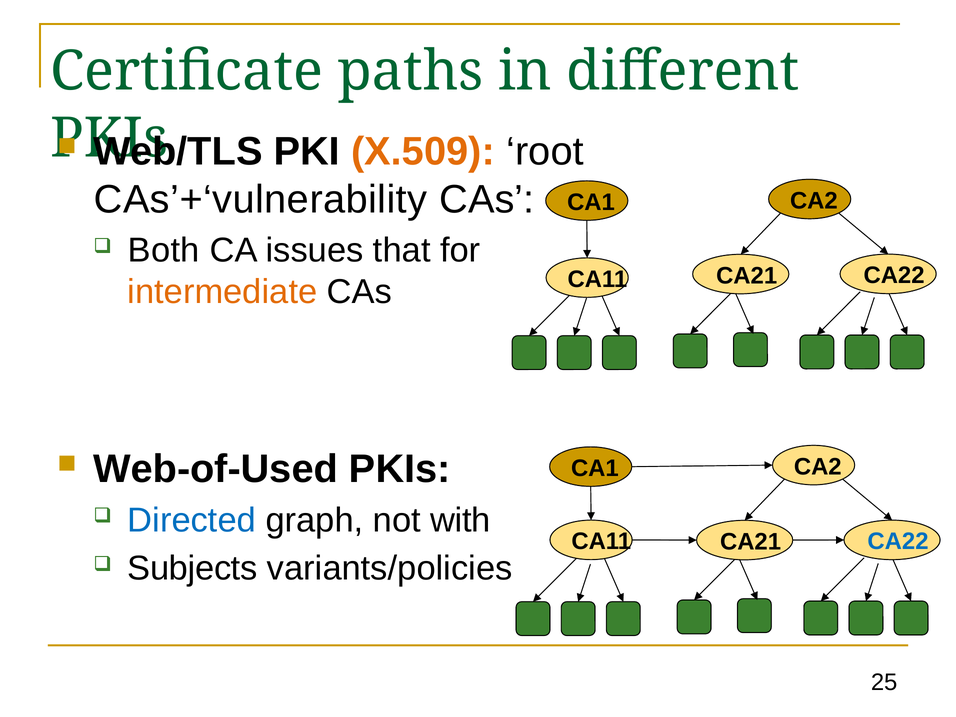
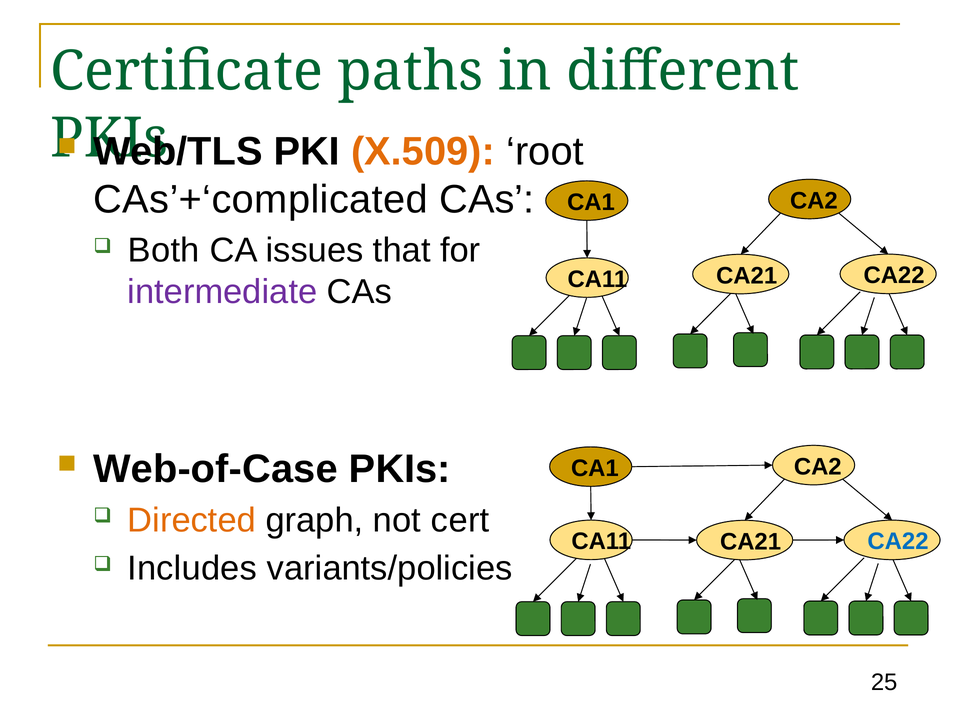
CAs’+‘vulnerability: CAs’+‘vulnerability -> CAs’+‘complicated
intermediate colour: orange -> purple
Web-of-Used: Web-of-Used -> Web-of-Case
Directed colour: blue -> orange
with: with -> cert
Subjects: Subjects -> Includes
